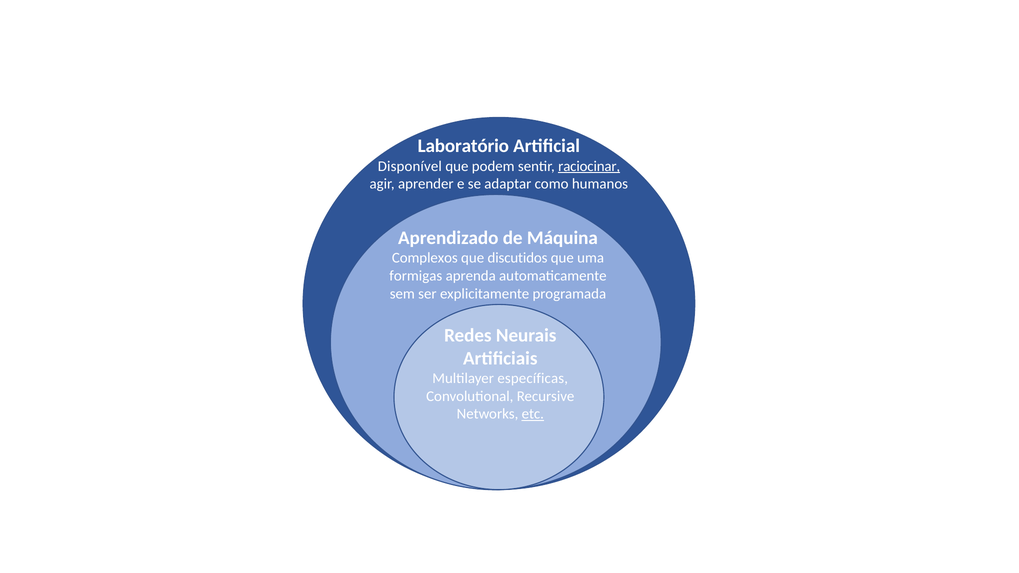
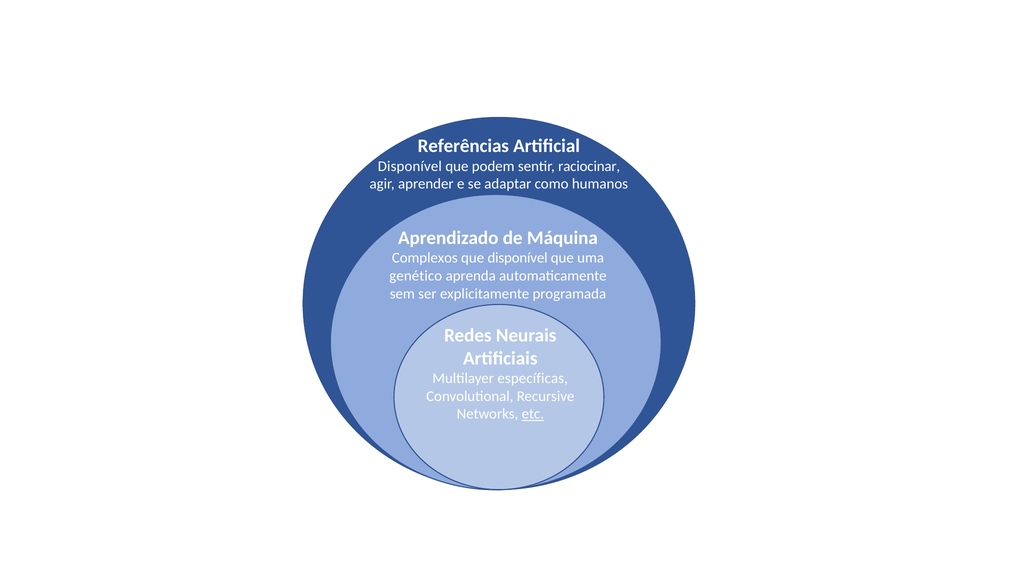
Laboratório: Laboratório -> Referências
raciocinar underline: present -> none
que discutidos: discutidos -> disponível
formigas: formigas -> genético
